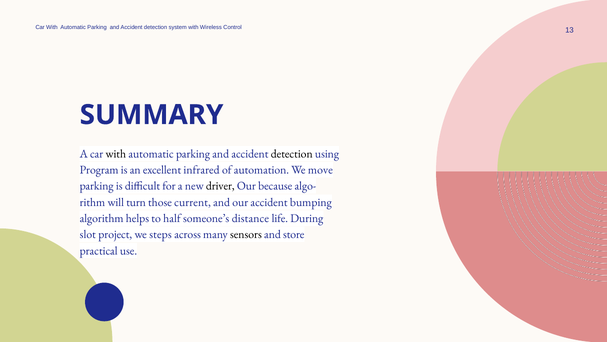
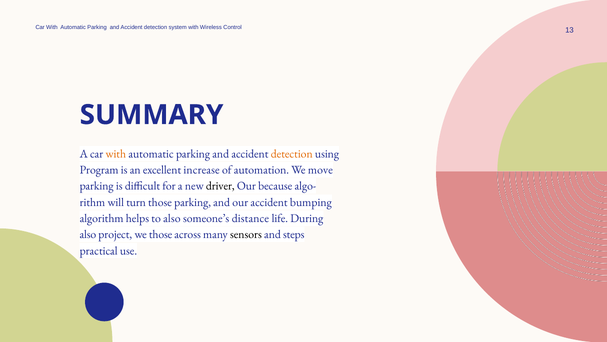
with at (116, 153) colour: black -> orange
detection at (292, 153) colour: black -> orange
infrared: infrared -> increase
those current: current -> parking
to half: half -> also
slot at (88, 234): slot -> also
we steps: steps -> those
store: store -> steps
